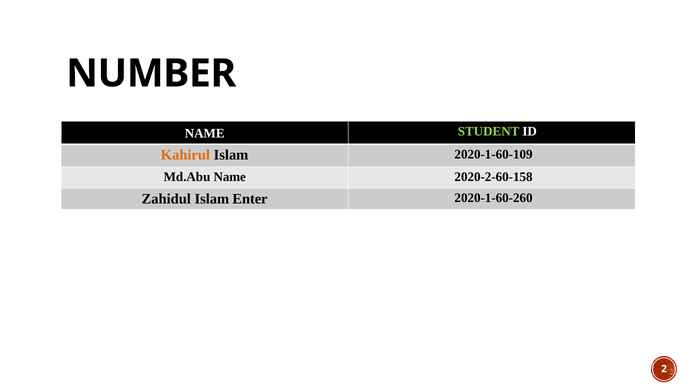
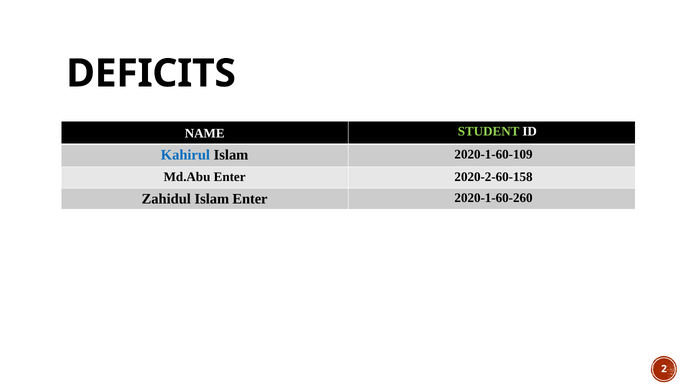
NUMBER: NUMBER -> DEFICITS
Kahirul colour: orange -> blue
Md.Abu Name: Name -> Enter
